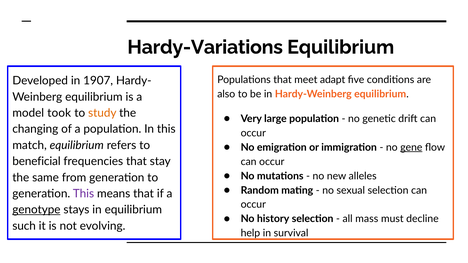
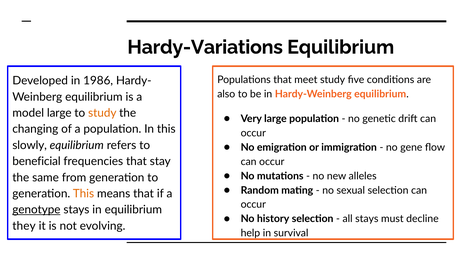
meet adapt: adapt -> study
1907: 1907 -> 1986
model took: took -> large
match: match -> slowly
gene underline: present -> none
This at (83, 194) colour: purple -> orange
all mass: mass -> stays
such: such -> they
